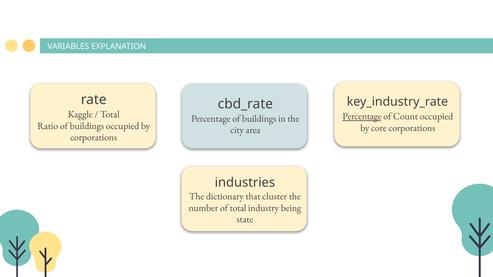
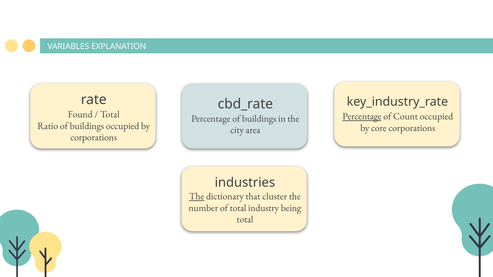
Kaggle: Kaggle -> Found
The at (197, 197) underline: none -> present
state at (245, 220): state -> total
